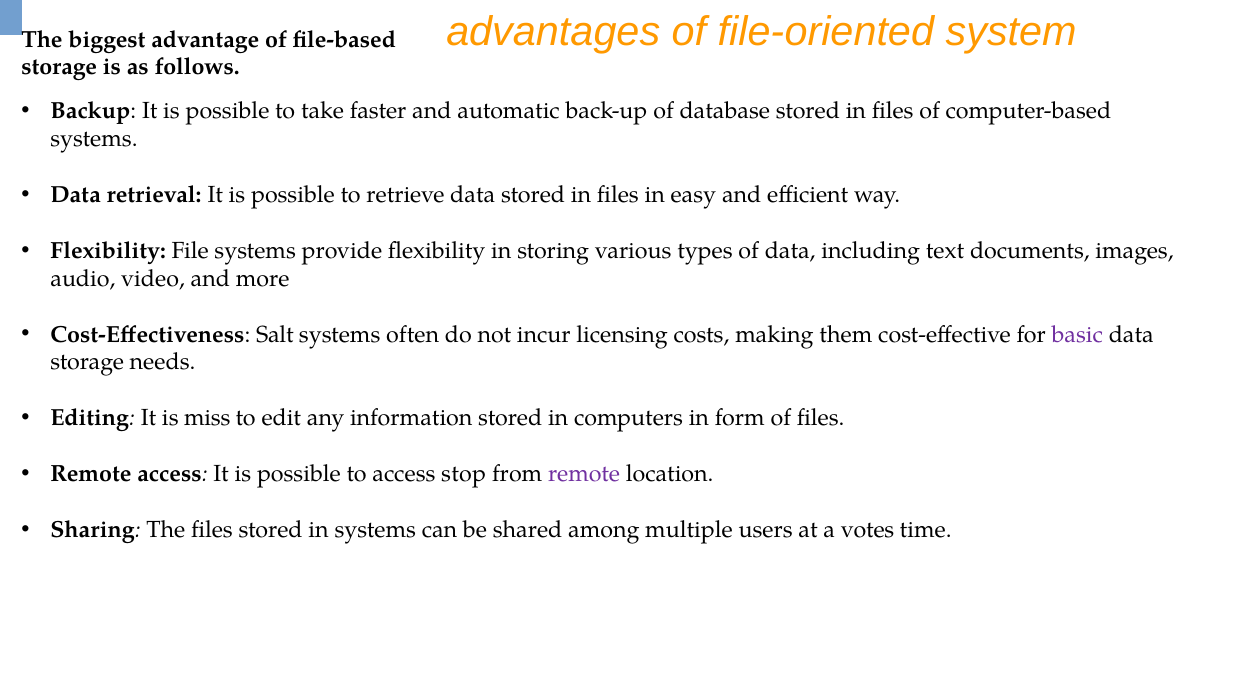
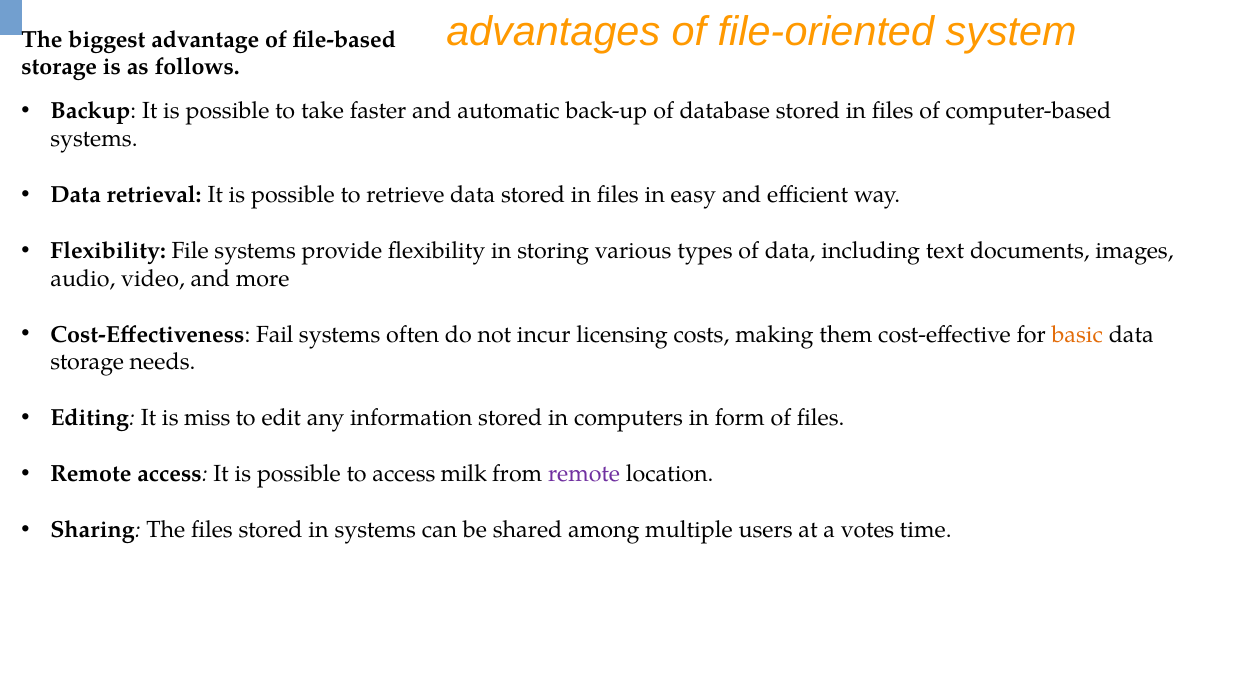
Salt: Salt -> Fail
basic colour: purple -> orange
stop: stop -> milk
